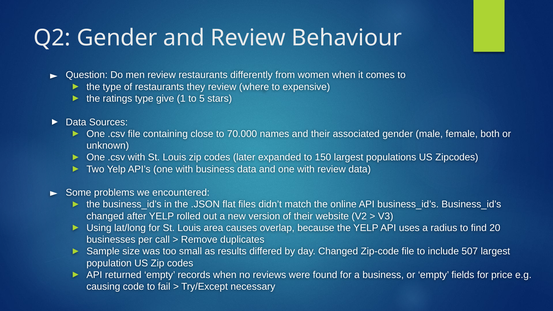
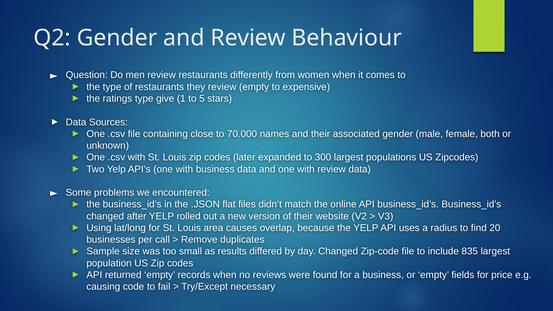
review where: where -> empty
150: 150 -> 300
507: 507 -> 835
